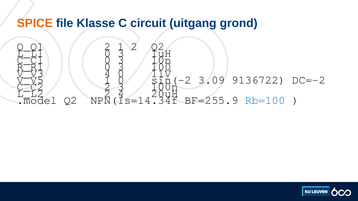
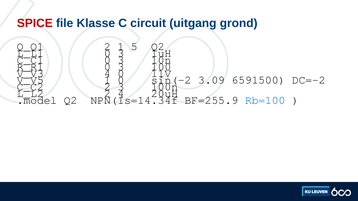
SPICE colour: orange -> red
2 at (134, 47): 2 -> 5
9136722: 9136722 -> 6591500
